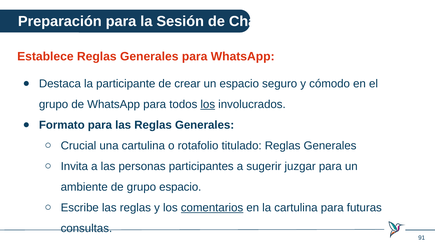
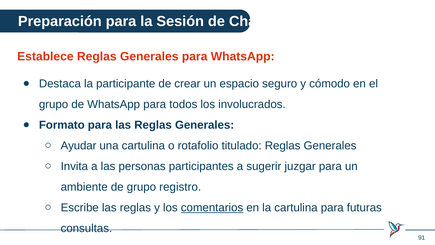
los at (208, 104) underline: present -> none
Crucial: Crucial -> Ayudar
grupo espacio: espacio -> registro
